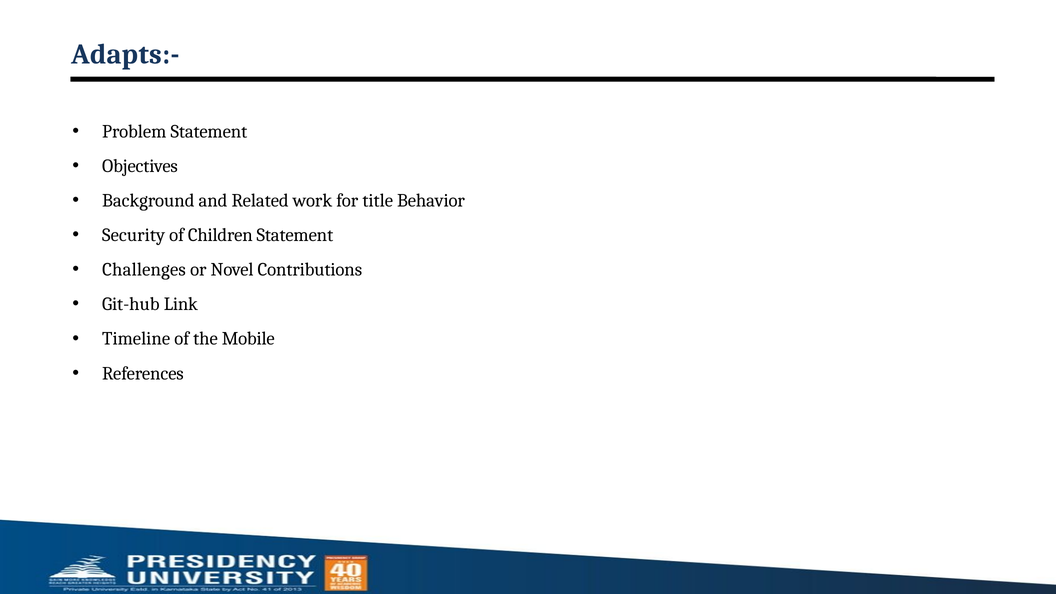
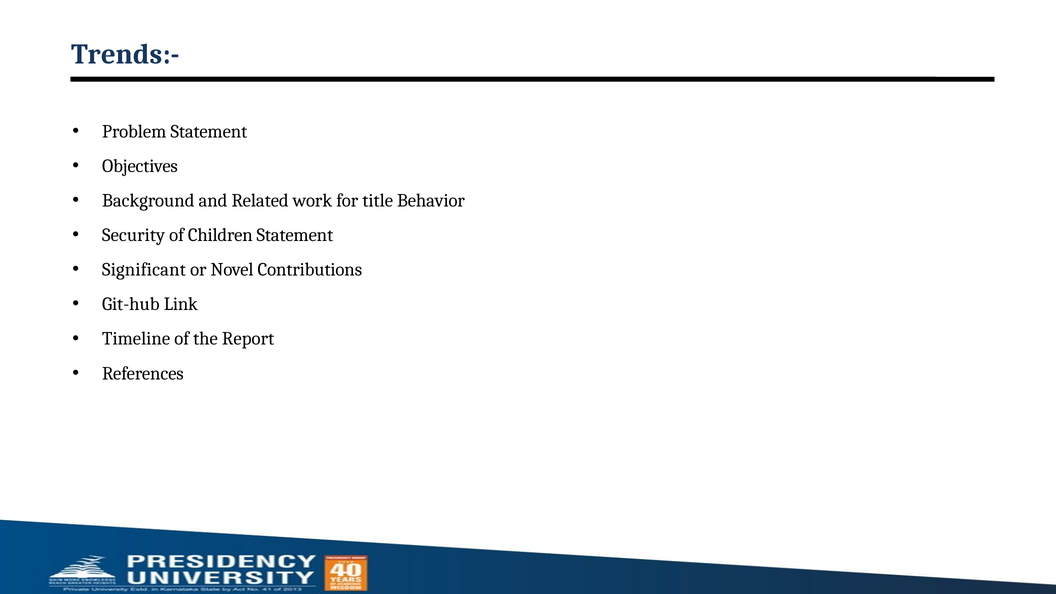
Adapts:-: Adapts:- -> Trends:-
Challenges: Challenges -> Significant
Mobile: Mobile -> Report
